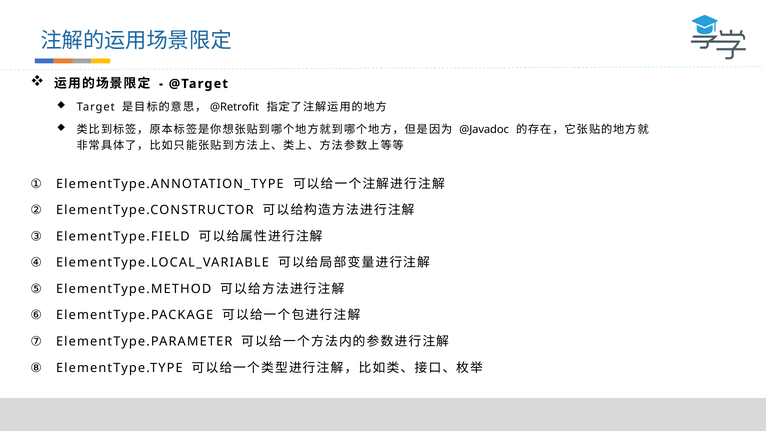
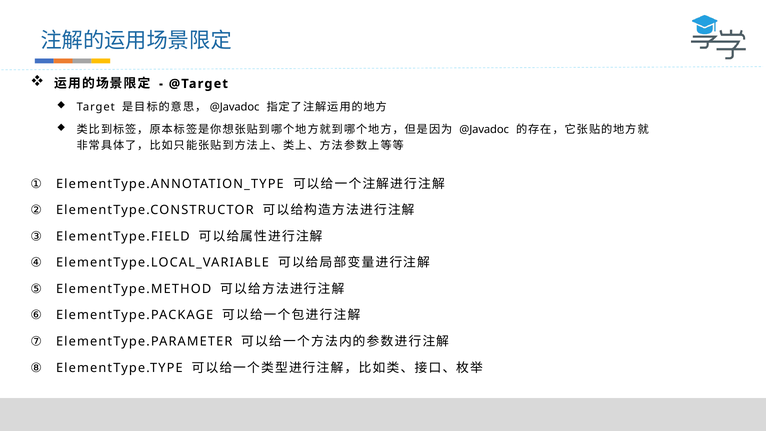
@Retrofit at (235, 107): @Retrofit -> @Javadoc
